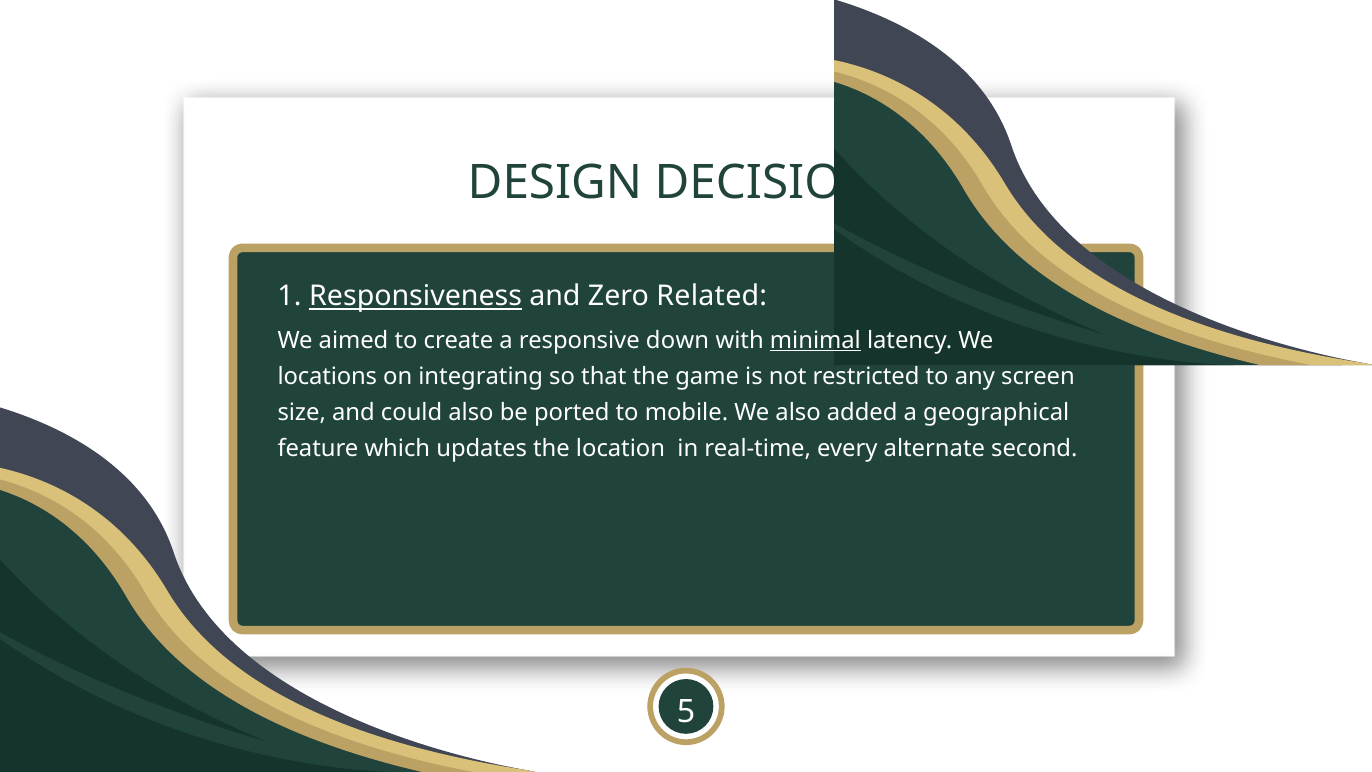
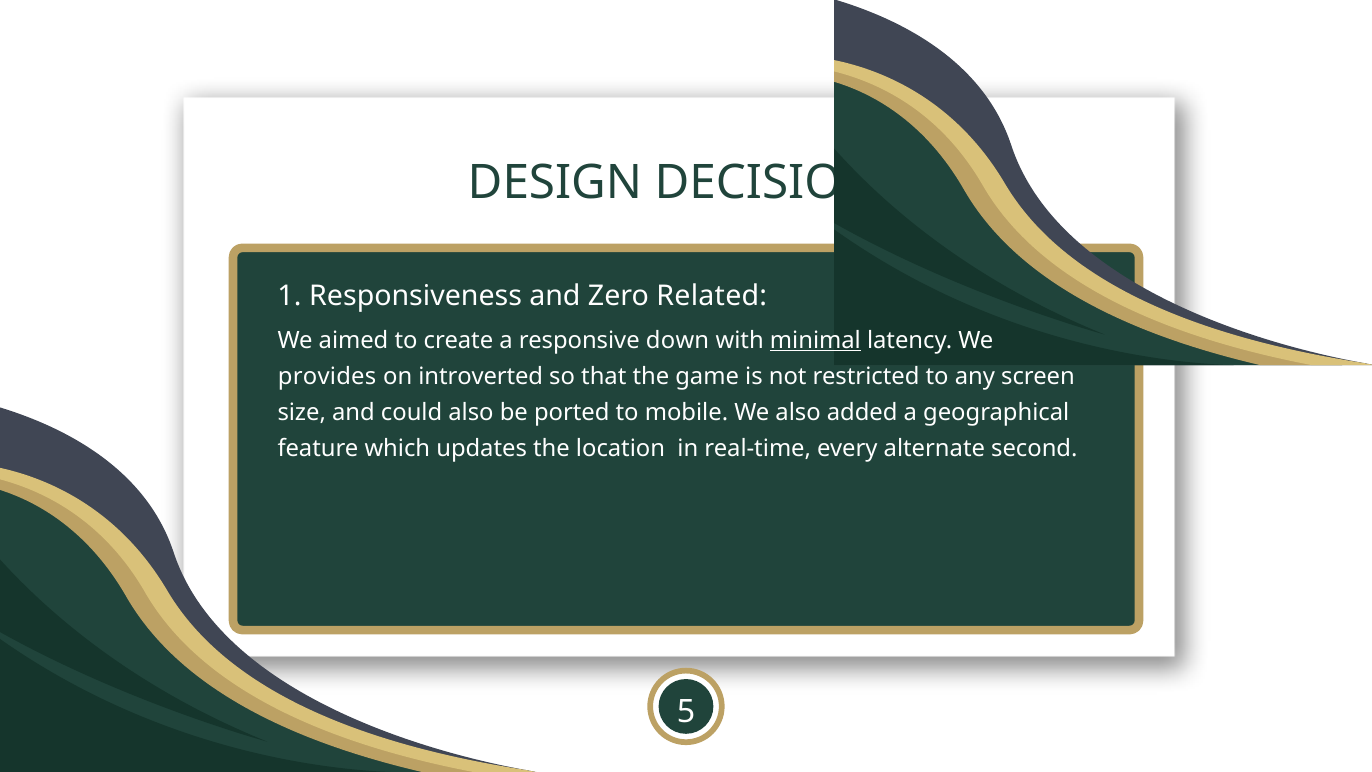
Responsiveness underline: present -> none
locations: locations -> provides
integrating: integrating -> introverted
